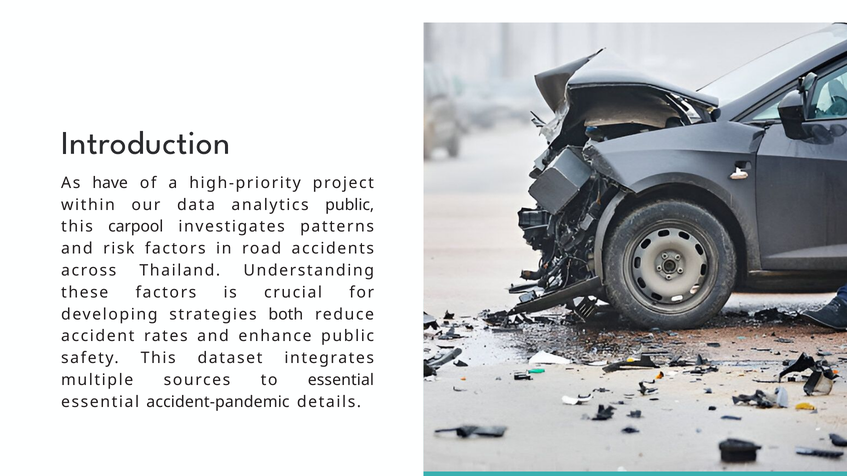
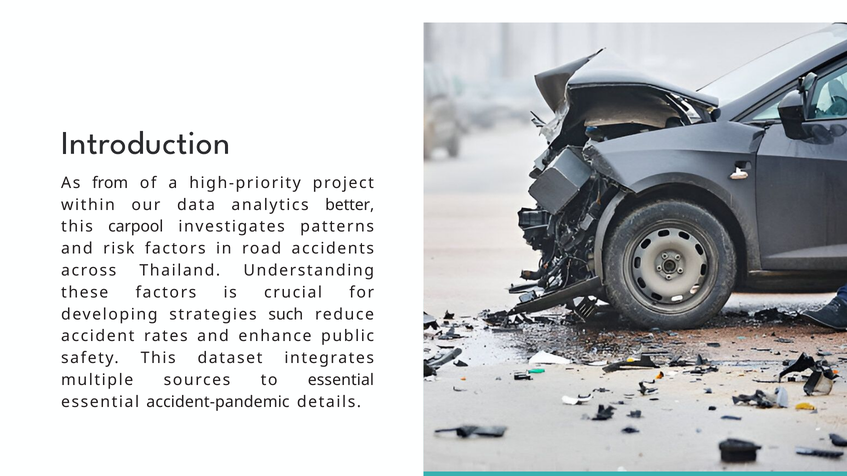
have: have -> from
analytics public: public -> better
both: both -> such
